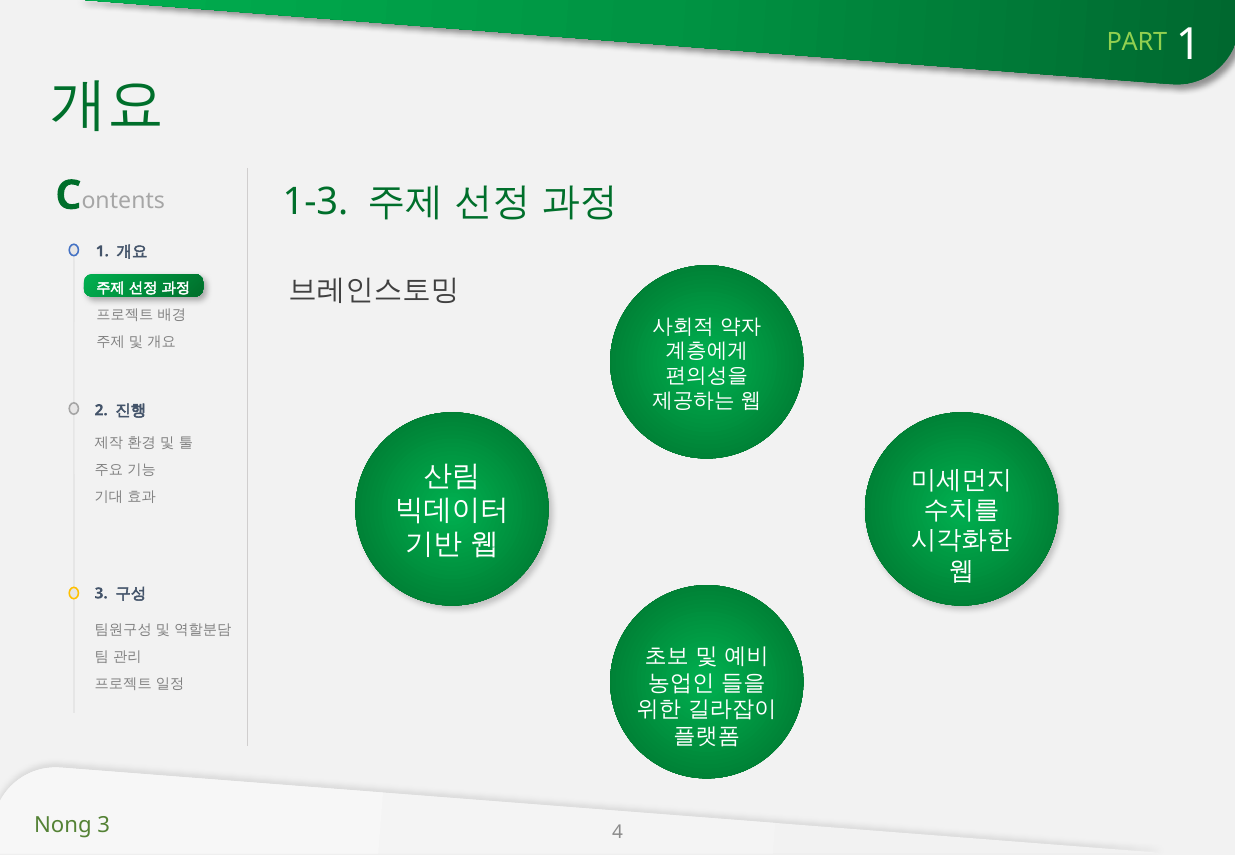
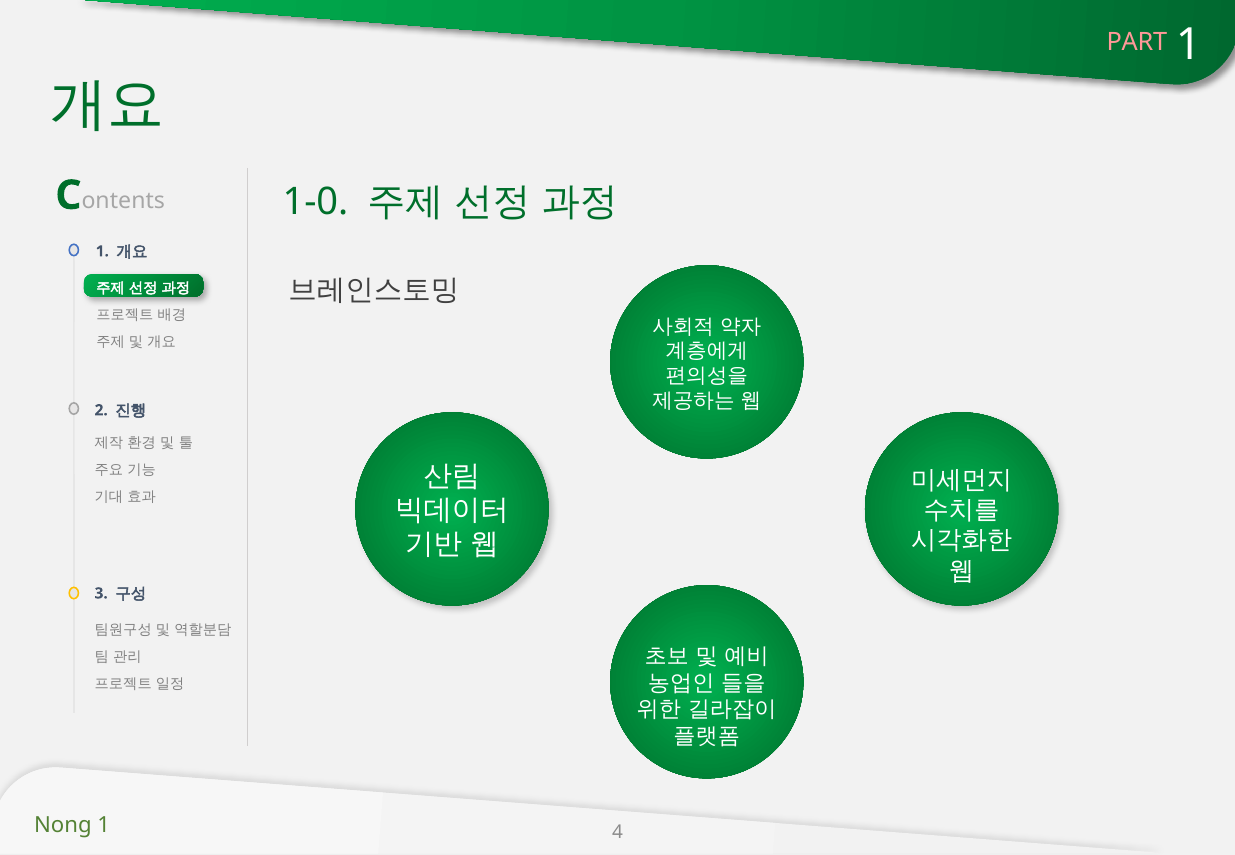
PART colour: light green -> pink
1-3: 1-3 -> 1-0
3 at (104, 825): 3 -> 1
